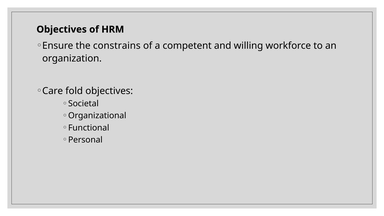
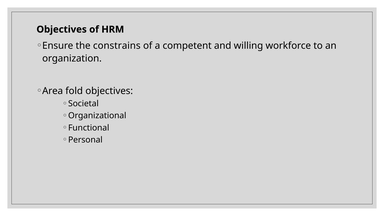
Care: Care -> Area
